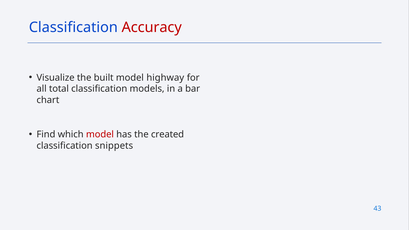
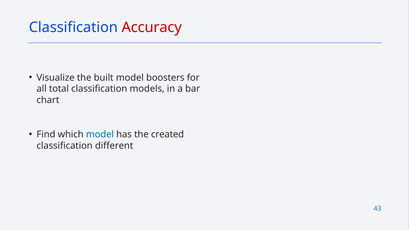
highway: highway -> boosters
model at (100, 135) colour: red -> blue
snippets: snippets -> different
